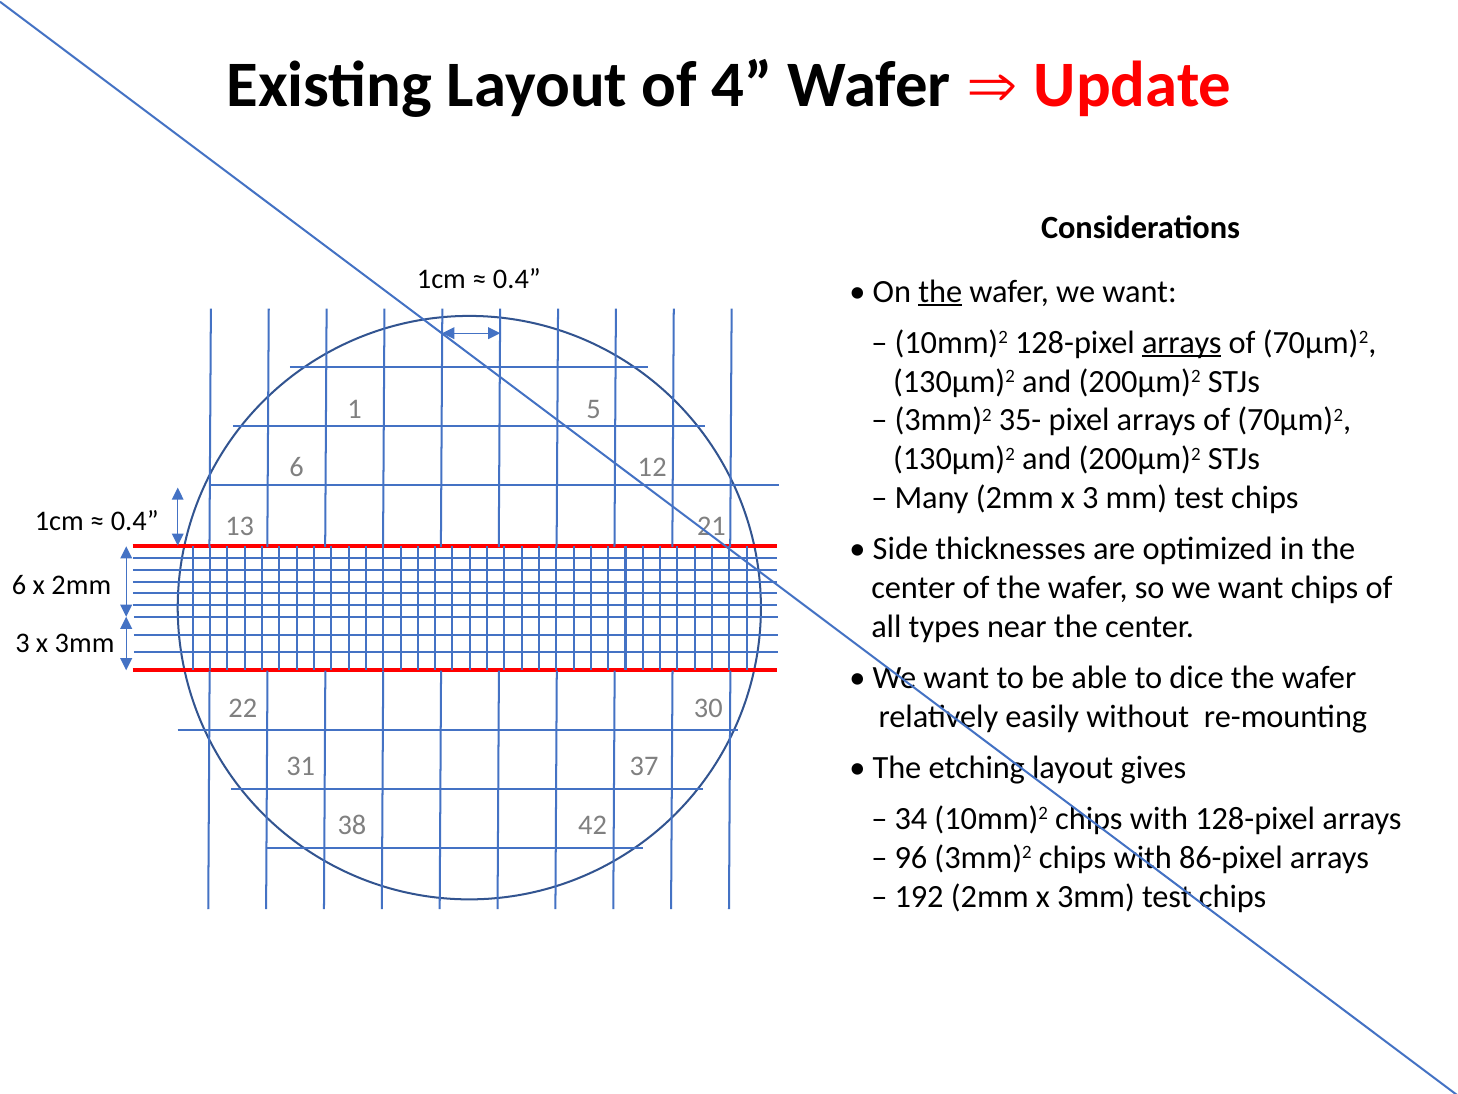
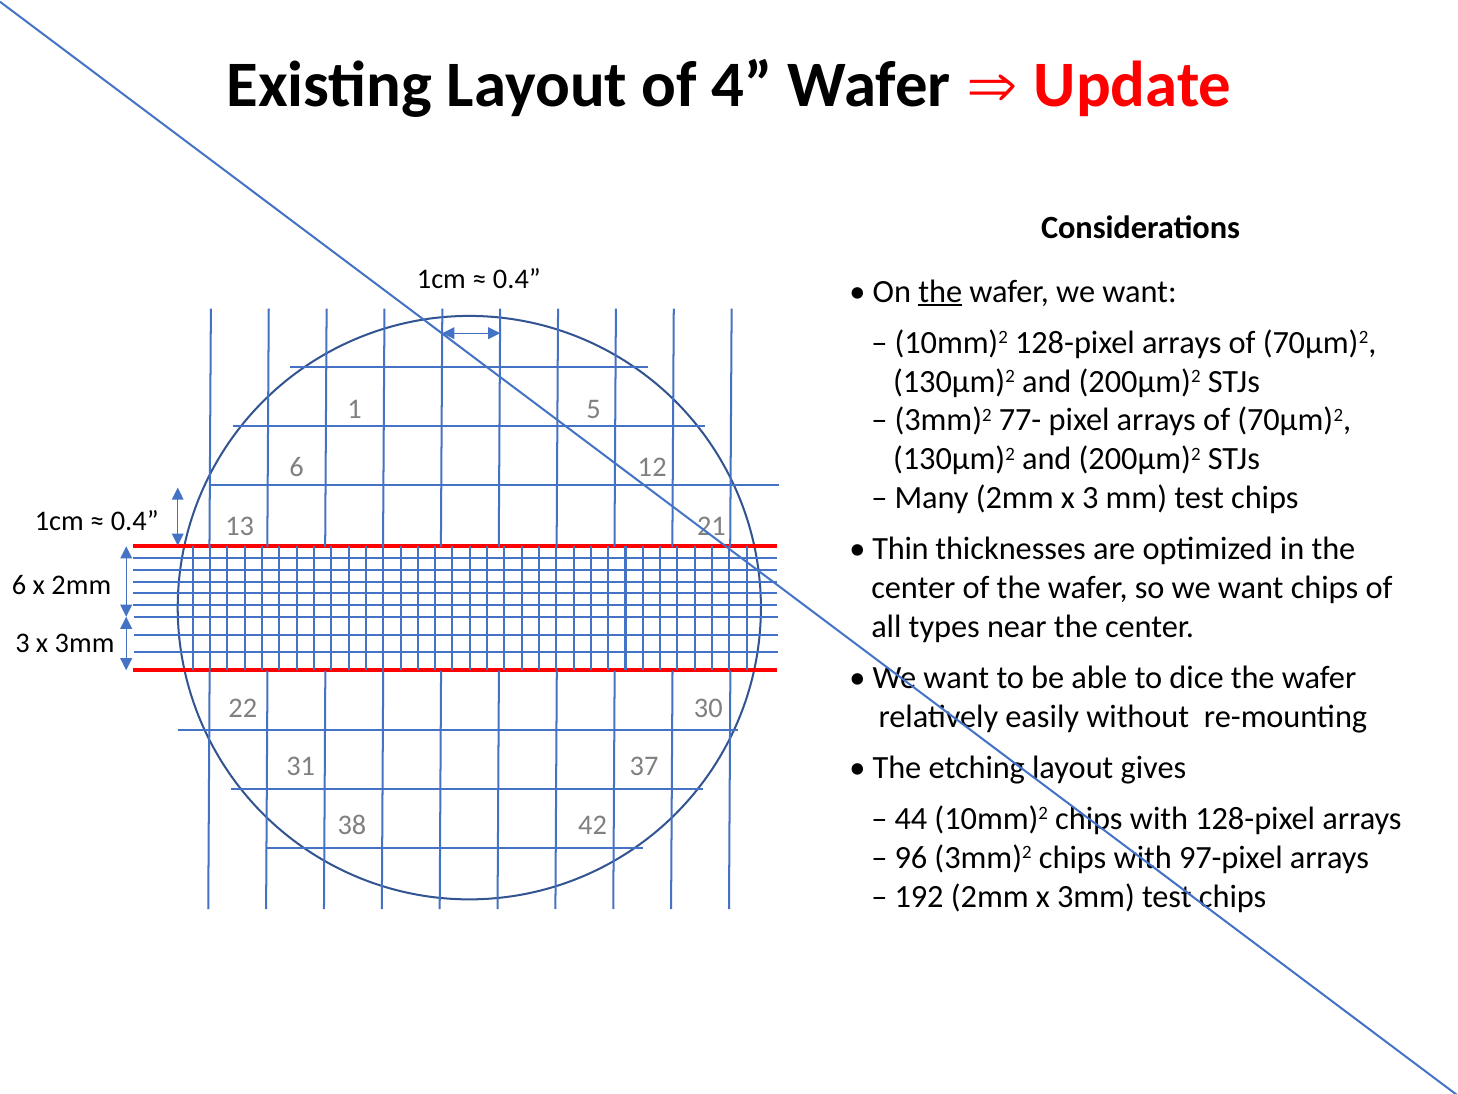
arrays at (1182, 342) underline: present -> none
35-: 35- -> 77-
Side: Side -> Thin
34: 34 -> 44
86-pixel: 86-pixel -> 97-pixel
